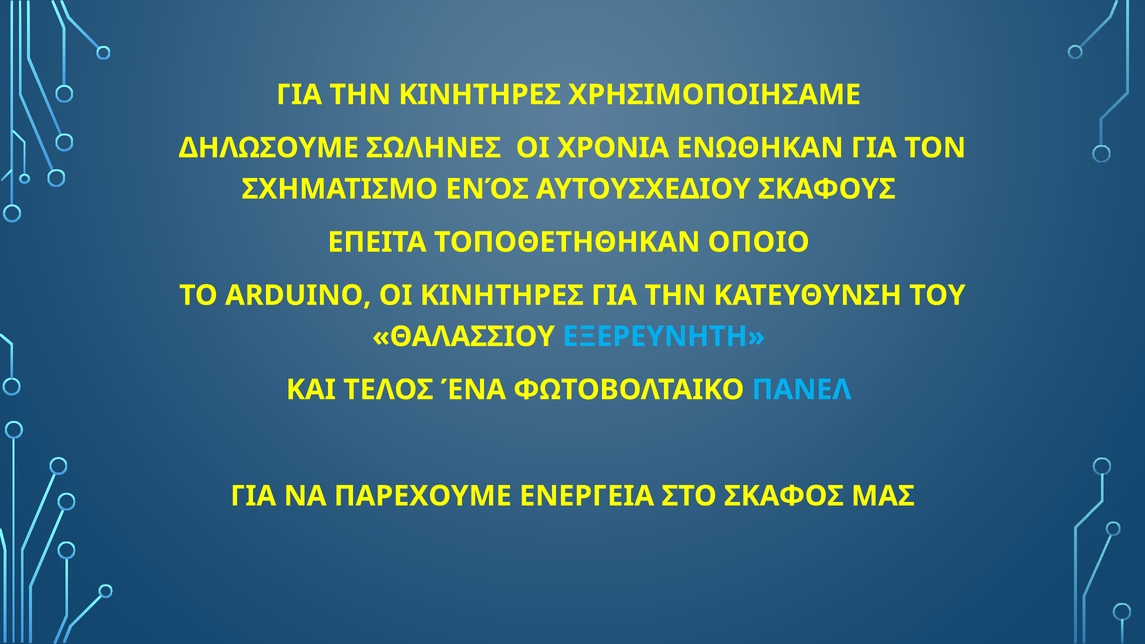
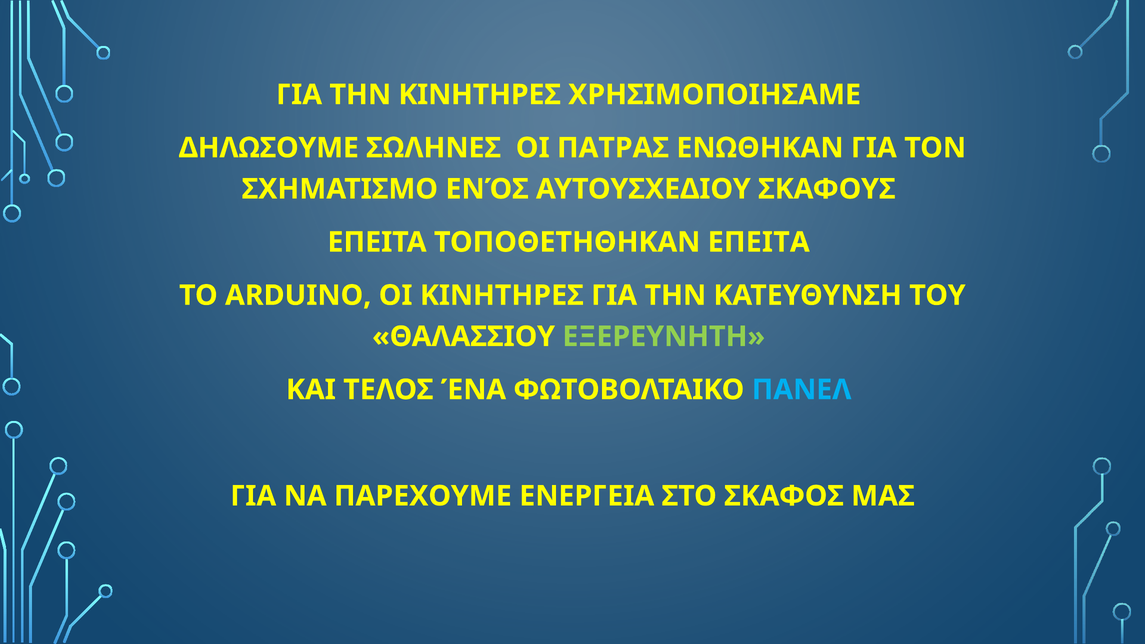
ΧΡΟΝΙΑ: ΧΡΟΝΙΑ -> ΠΑΤΡΑΣ
ΤΟΠΟΘΕΤΗΘΗΚΑΝ ΟΠΟΙΟ: ΟΠΟΙΟ -> ΕΠΕΙΤΑ
ΕΞΕΡΕΥΝΗΤΗ colour: light blue -> light green
